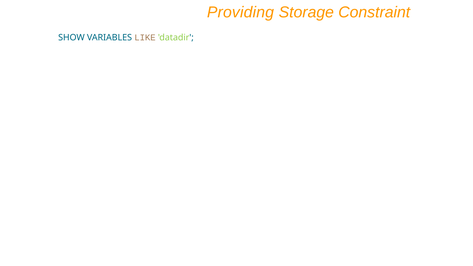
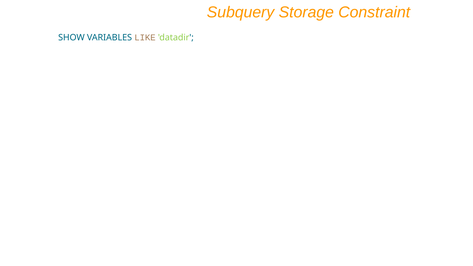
Providing: Providing -> Subquery
